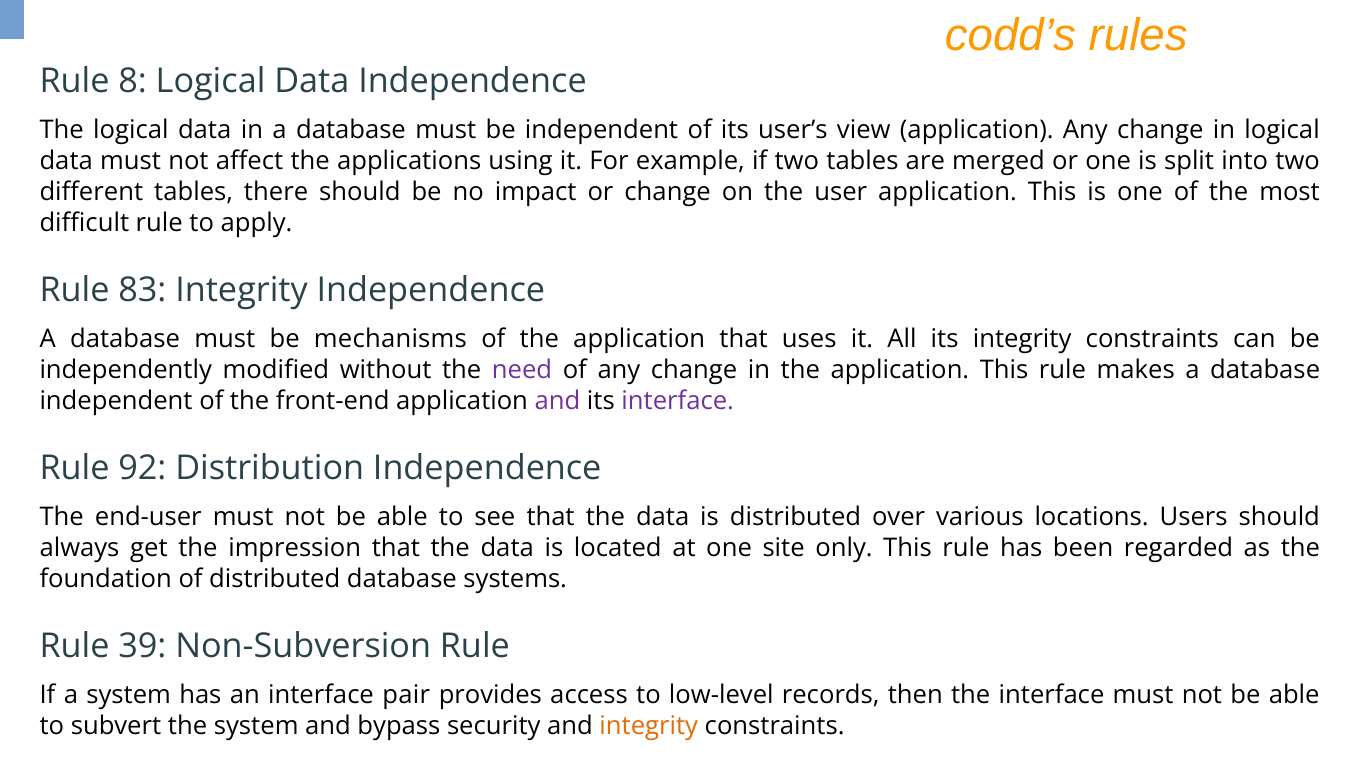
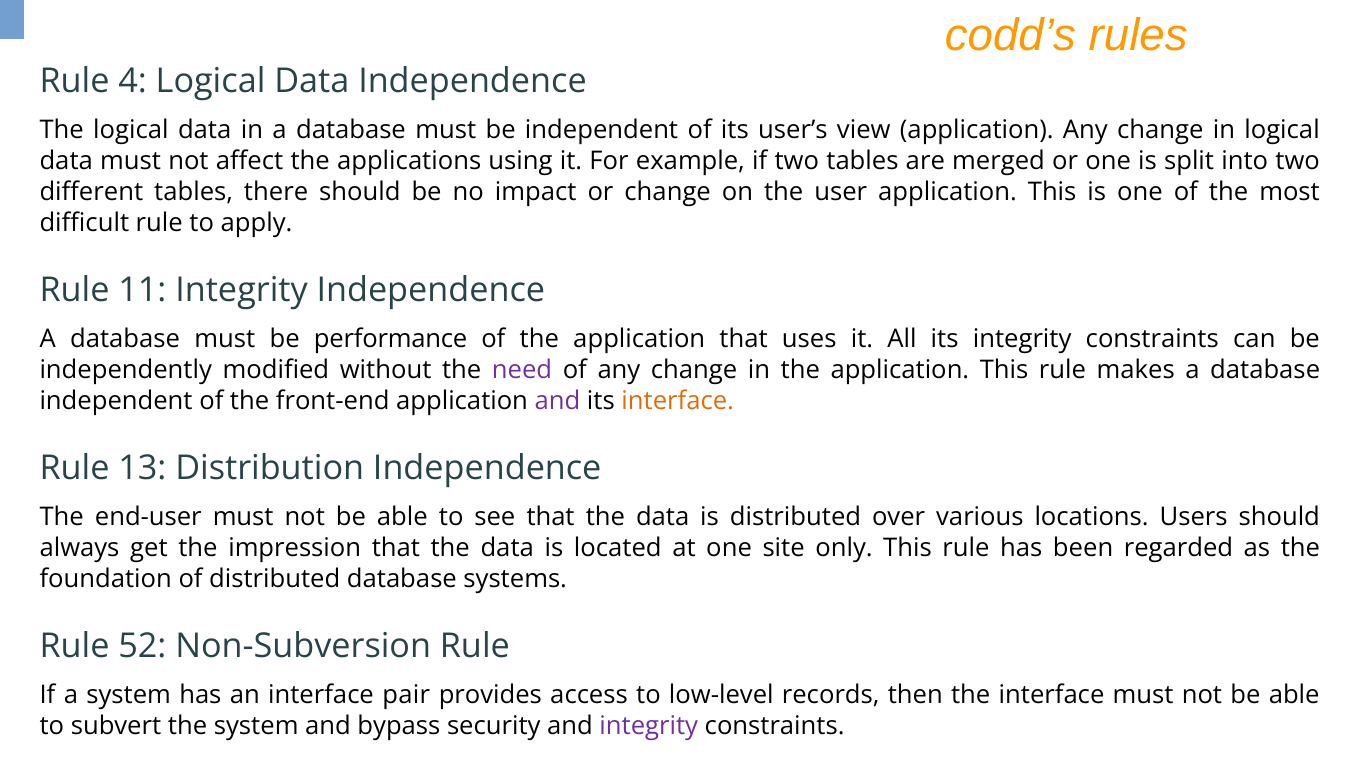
8: 8 -> 4
83: 83 -> 11
mechanisms: mechanisms -> performance
interface at (678, 401) colour: purple -> orange
92: 92 -> 13
39: 39 -> 52
integrity at (649, 726) colour: orange -> purple
